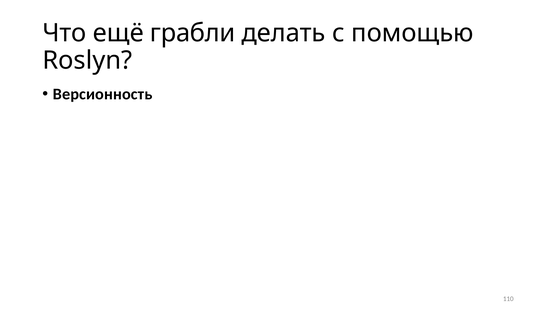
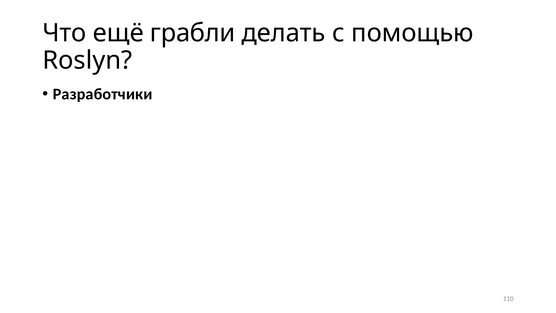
Версионность: Версионность -> Разработчики
